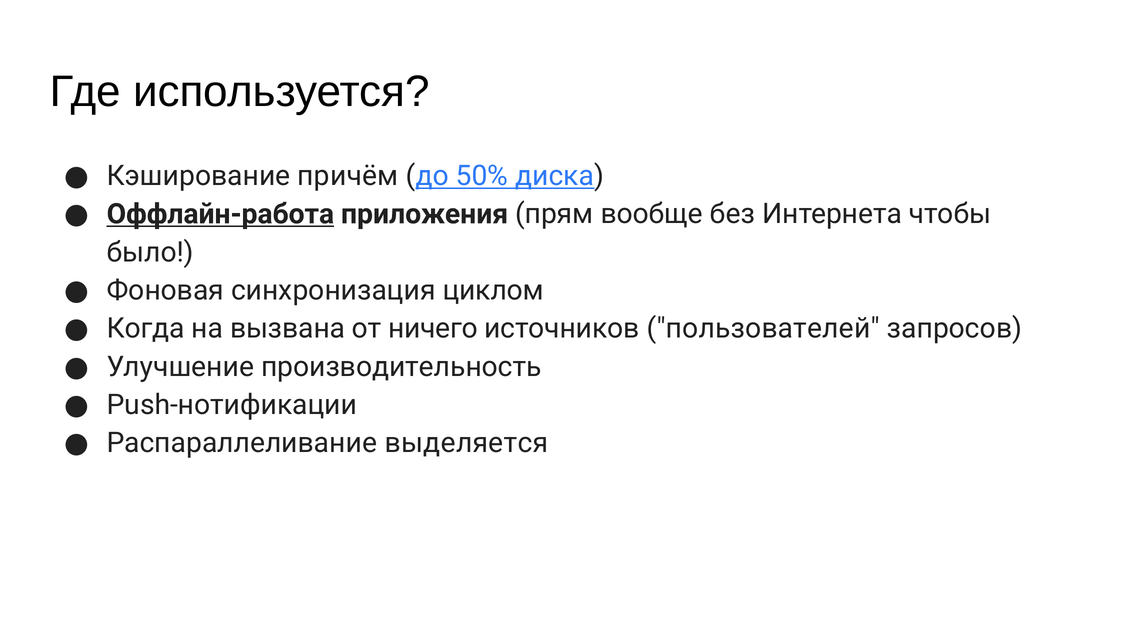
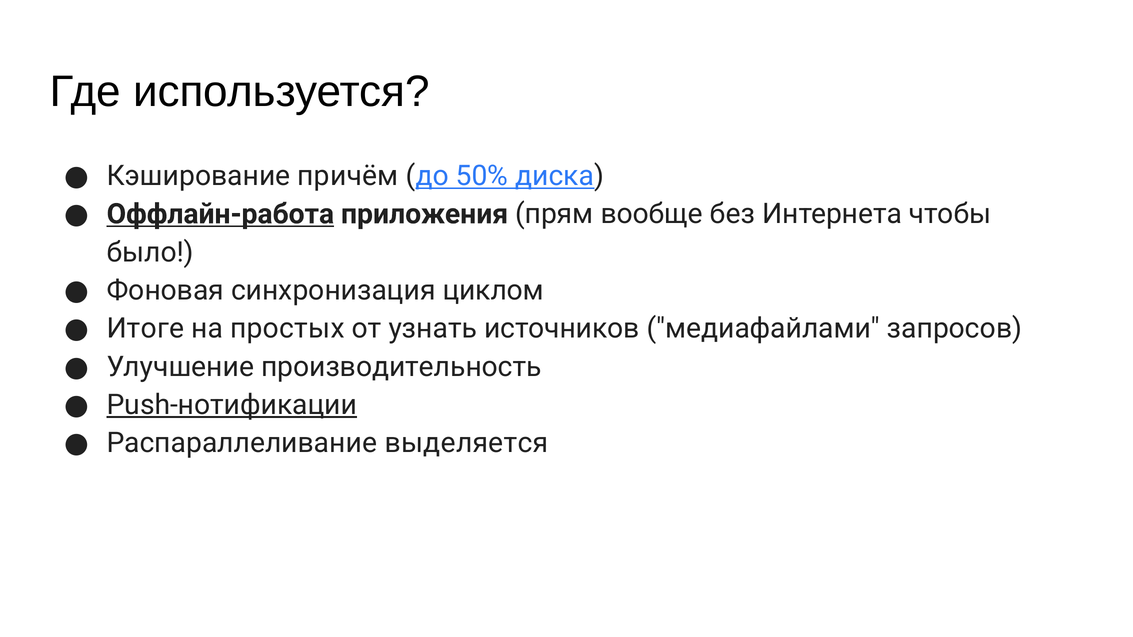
Когда: Когда -> Итоге
вызвана: вызвана -> простых
ничего: ничего -> узнать
пользователей: пользователей -> медиафайлами
Push-нотификации underline: none -> present
